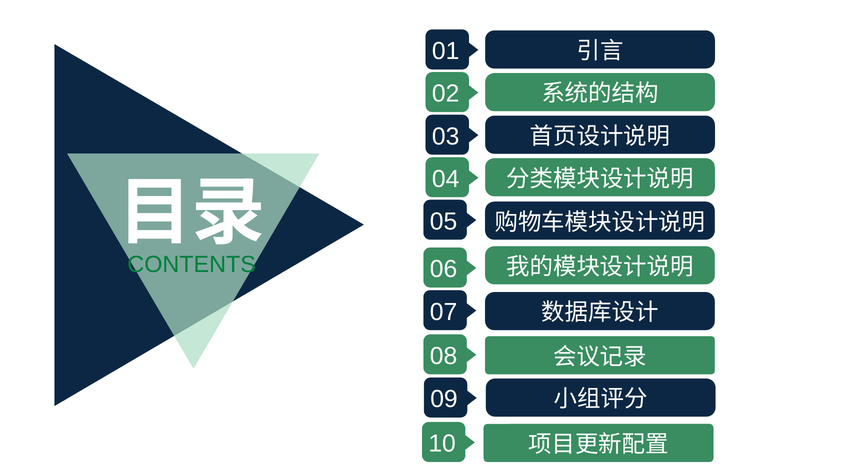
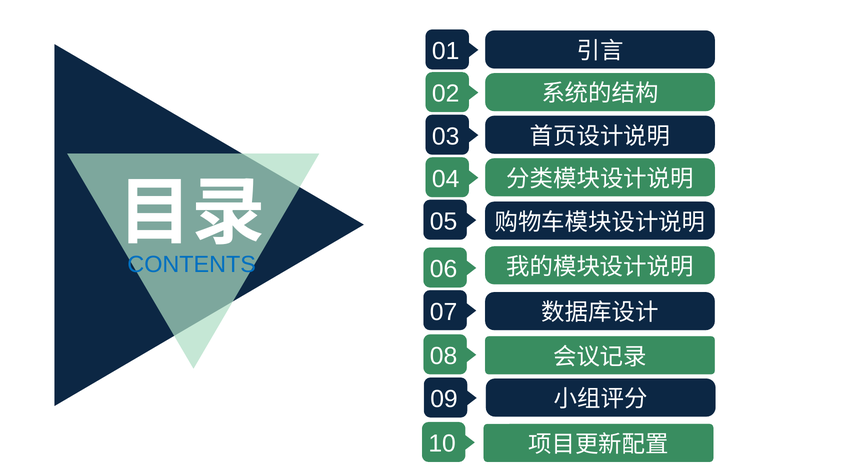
CONTENTS colour: green -> blue
